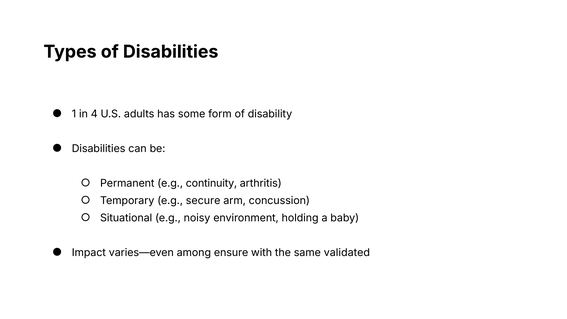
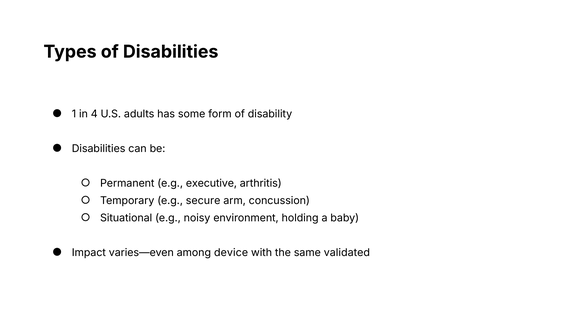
continuity: continuity -> executive
ensure: ensure -> device
